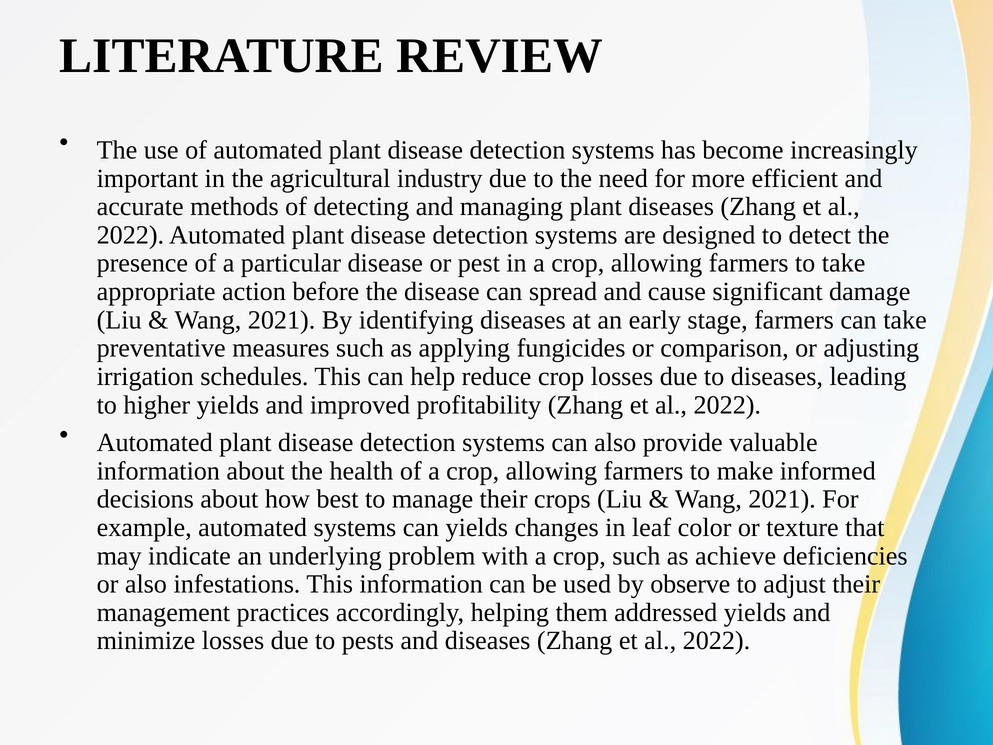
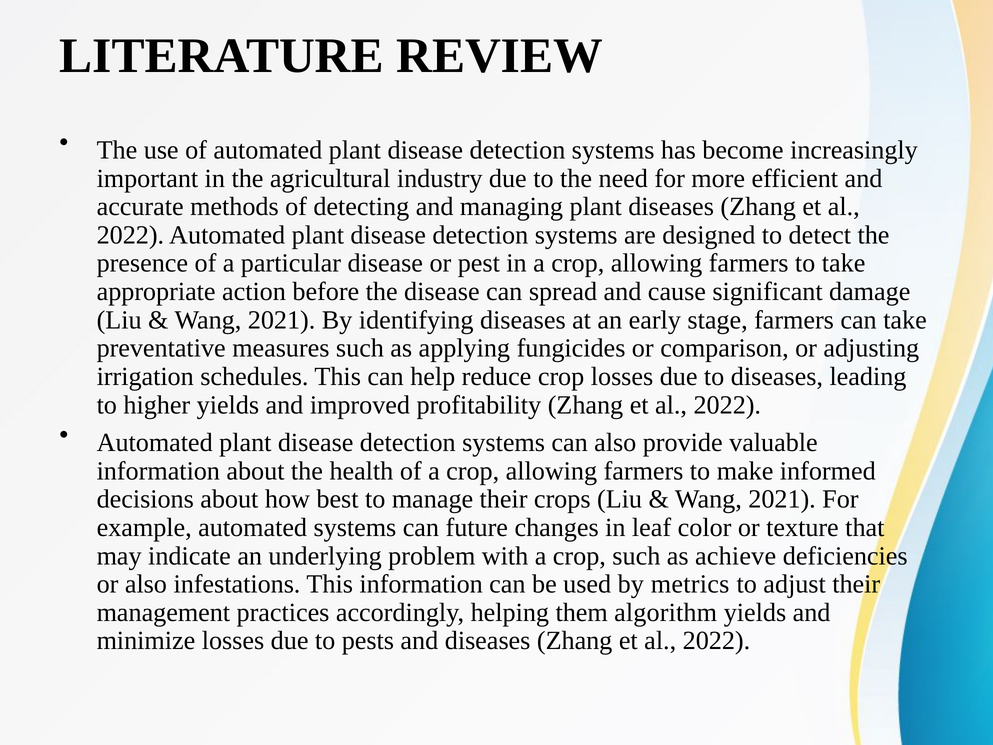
can yields: yields -> future
observe: observe -> metrics
addressed: addressed -> algorithm
